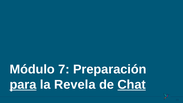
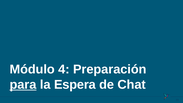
7: 7 -> 4
Revela: Revela -> Espera
Chat underline: present -> none
